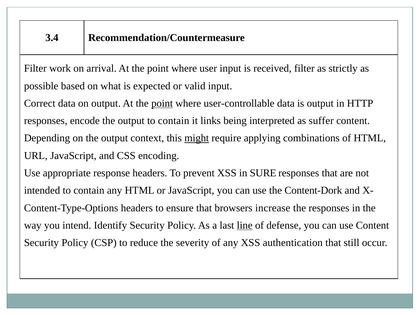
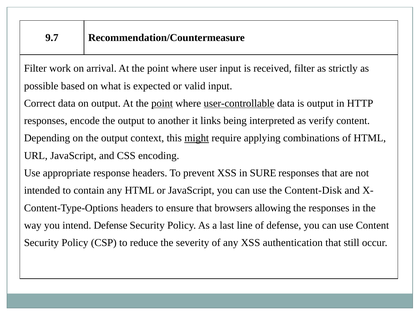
3.4: 3.4 -> 9.7
user-controllable underline: none -> present
output to contain: contain -> another
suffer: suffer -> verify
Content-Dork: Content-Dork -> Content-Disk
increase: increase -> allowing
intend Identify: Identify -> Defense
line underline: present -> none
